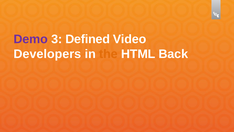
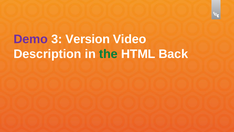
Defined: Defined -> Version
Developers: Developers -> Description
the colour: orange -> green
